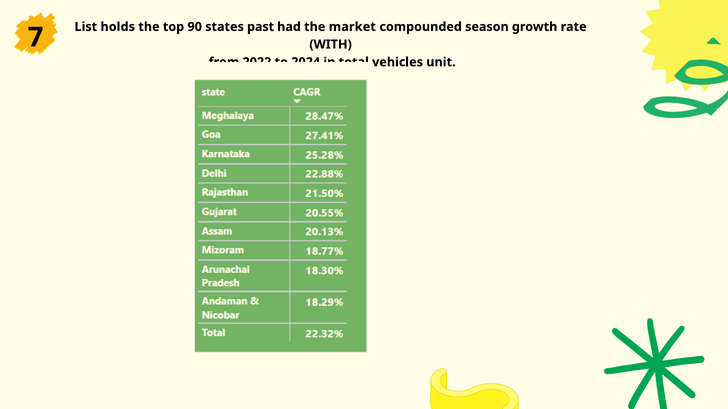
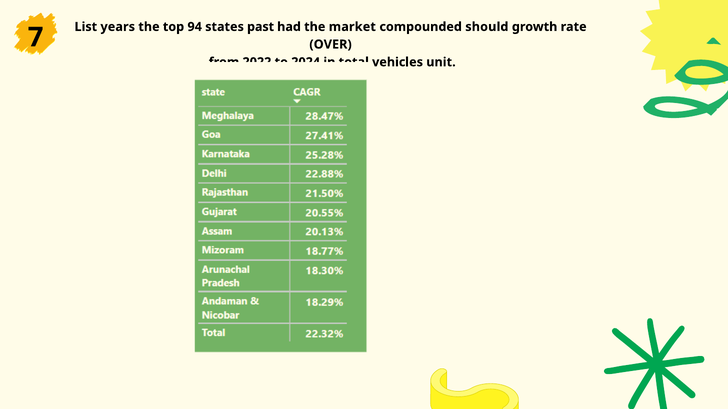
holds: holds -> years
90: 90 -> 94
season: season -> should
WITH: WITH -> OVER
